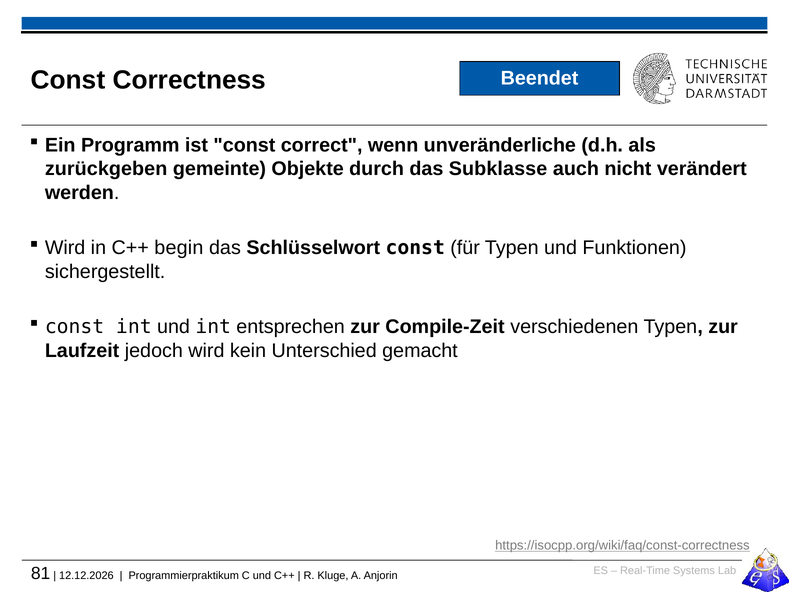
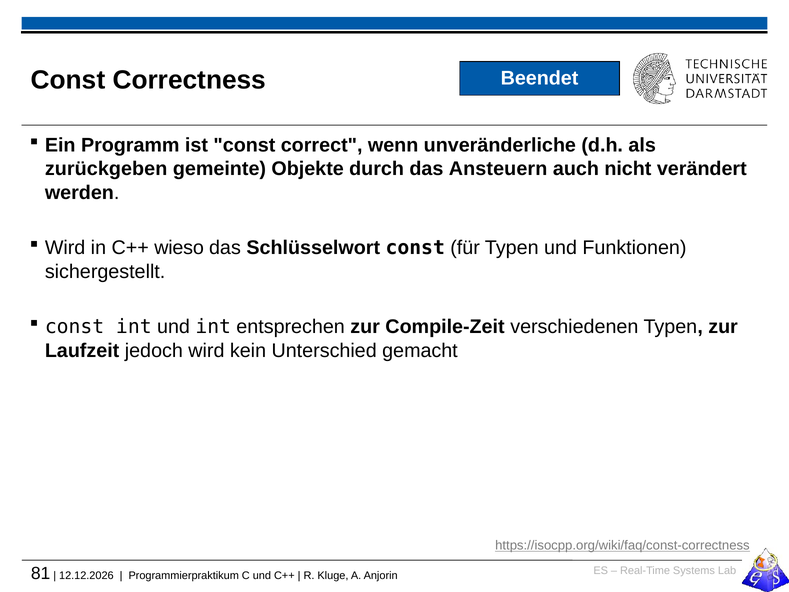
Subklasse: Subklasse -> Ansteuern
begin: begin -> wieso
